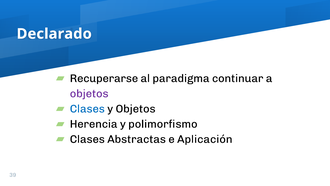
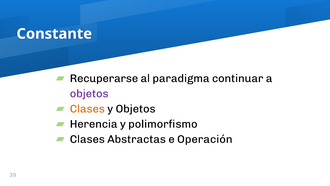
Declarado: Declarado -> Constante
Clases at (87, 109) colour: blue -> orange
Aplicación: Aplicación -> Operación
